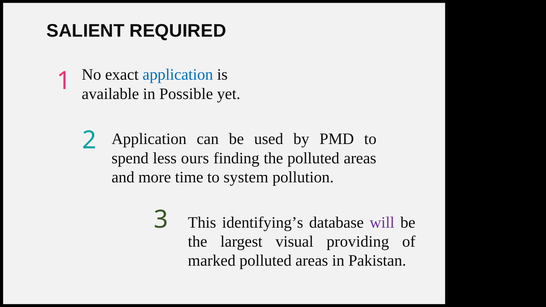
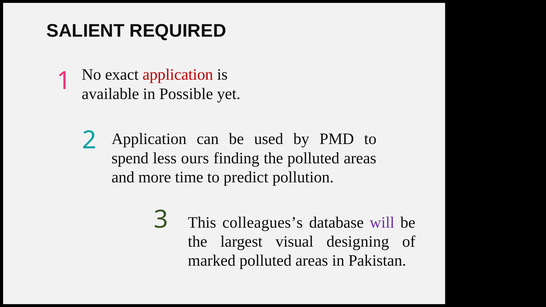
application at (178, 75) colour: blue -> red
system: system -> predict
identifying’s: identifying’s -> colleagues’s
providing: providing -> designing
